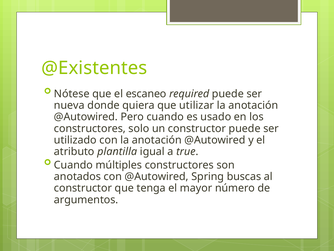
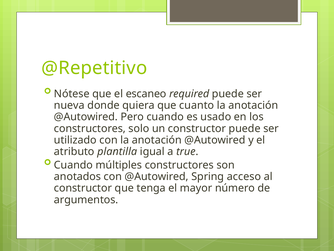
@Existentes: @Existentes -> @Repetitivo
utilizar: utilizar -> cuanto
buscas: buscas -> acceso
